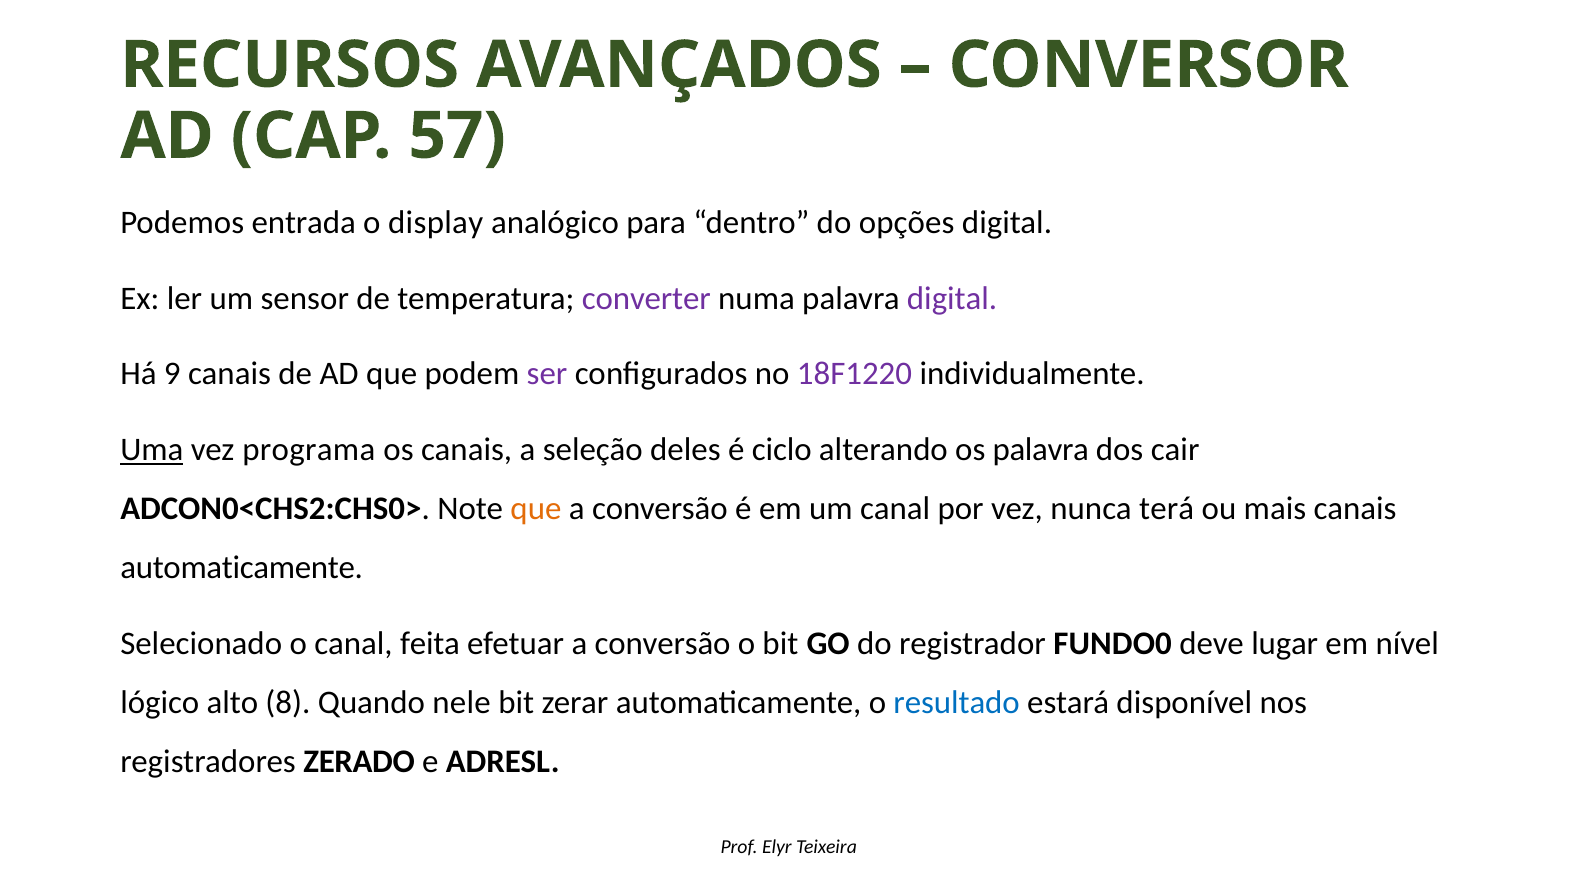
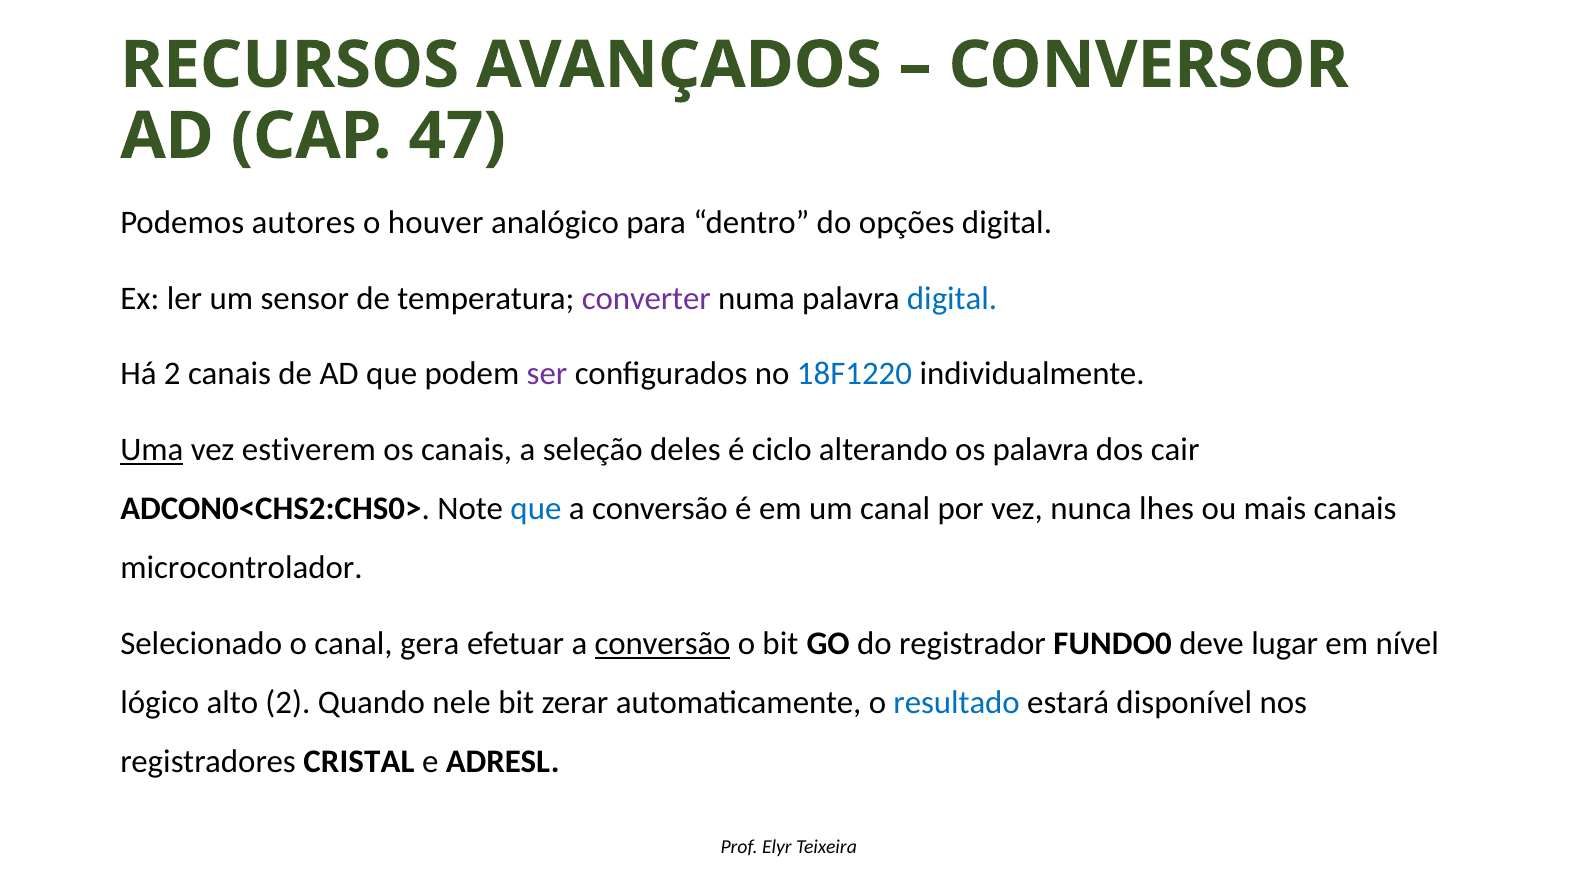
57: 57 -> 47
entrada: entrada -> autores
display: display -> houver
digital at (952, 299) colour: purple -> blue
Há 9: 9 -> 2
18F1220 colour: purple -> blue
programa: programa -> estiverem
que at (536, 509) colour: orange -> blue
terá: terá -> lhes
automaticamente at (242, 568): automaticamente -> microcontrolador
feita: feita -> gera
conversão at (663, 644) underline: none -> present
alto 8: 8 -> 2
ZERADO: ZERADO -> CRISTAL
